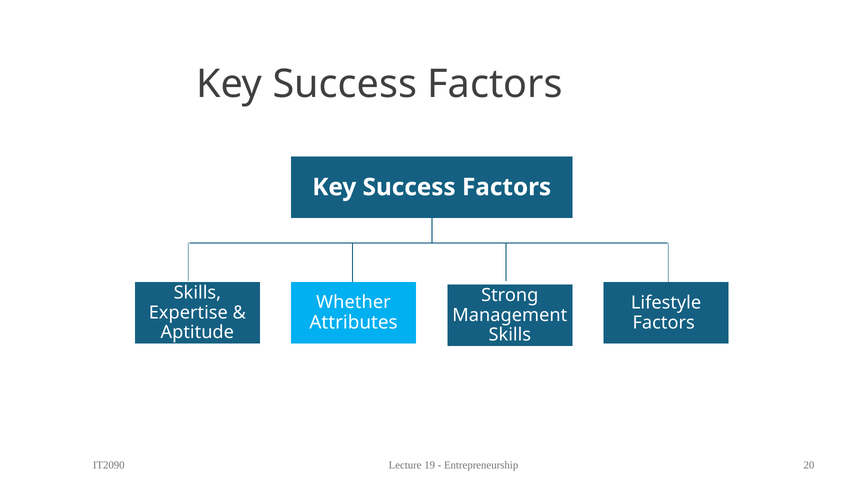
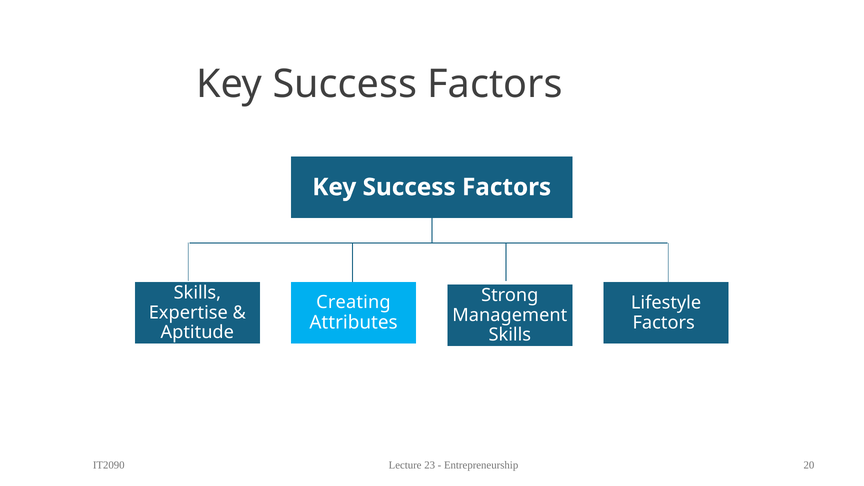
Whether: Whether -> Creating
19: 19 -> 23
